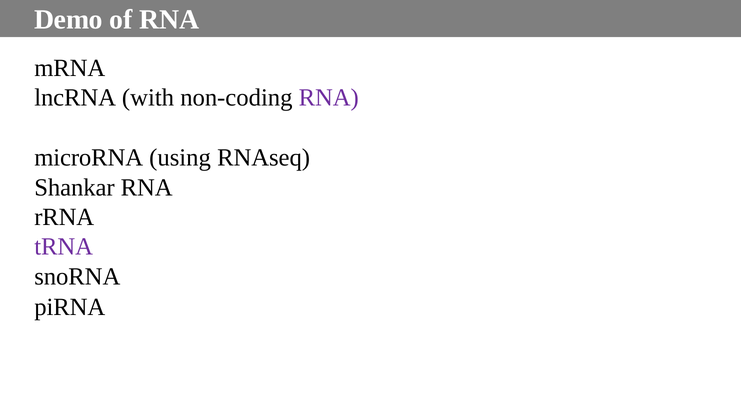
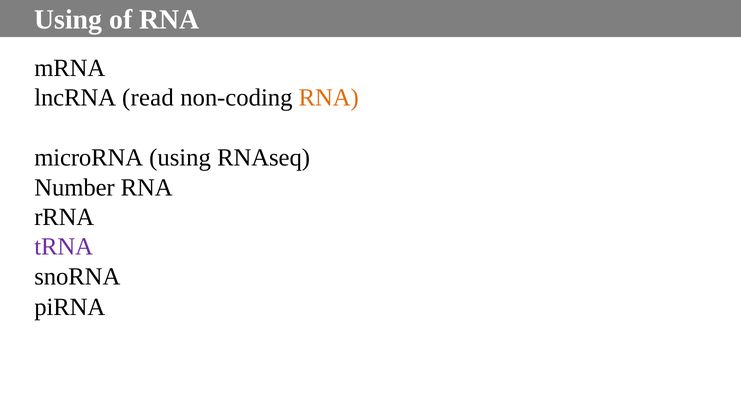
Demo at (68, 20): Demo -> Using
with: with -> read
RNA at (329, 98) colour: purple -> orange
Shankar: Shankar -> Number
